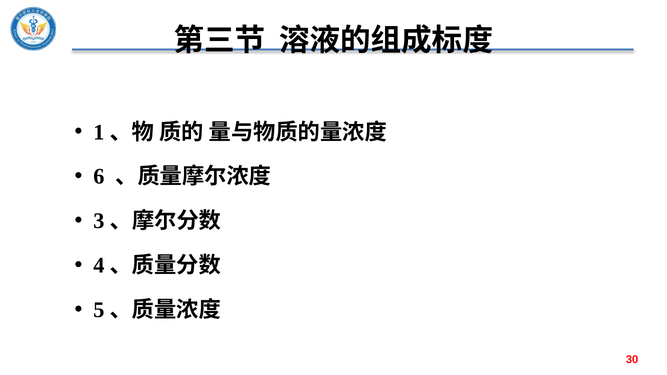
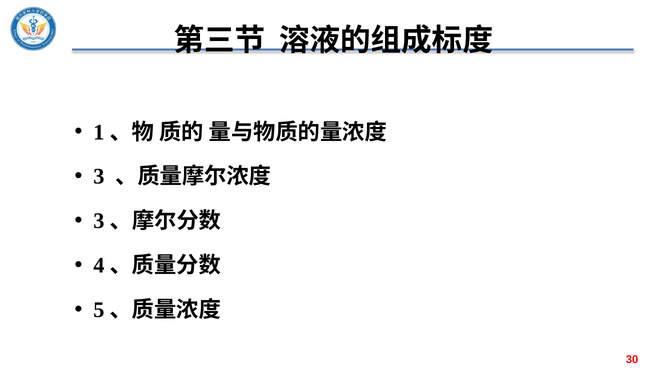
6 at (99, 177): 6 -> 3
